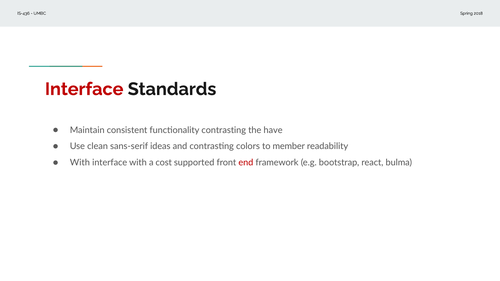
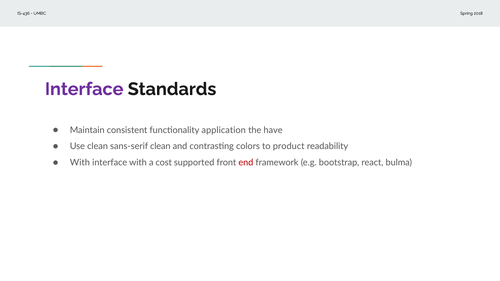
Interface at (84, 89) colour: red -> purple
functionality contrasting: contrasting -> application
sans-serif ideas: ideas -> clean
member: member -> product
